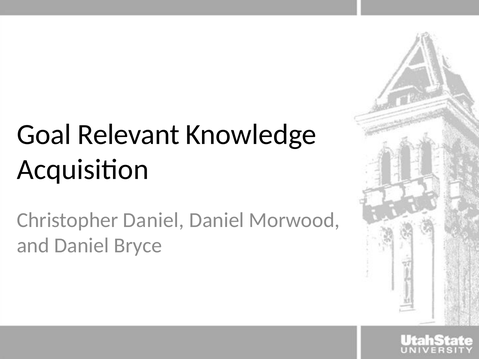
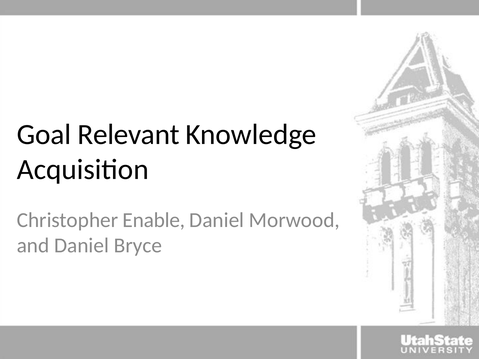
Christopher Daniel: Daniel -> Enable
